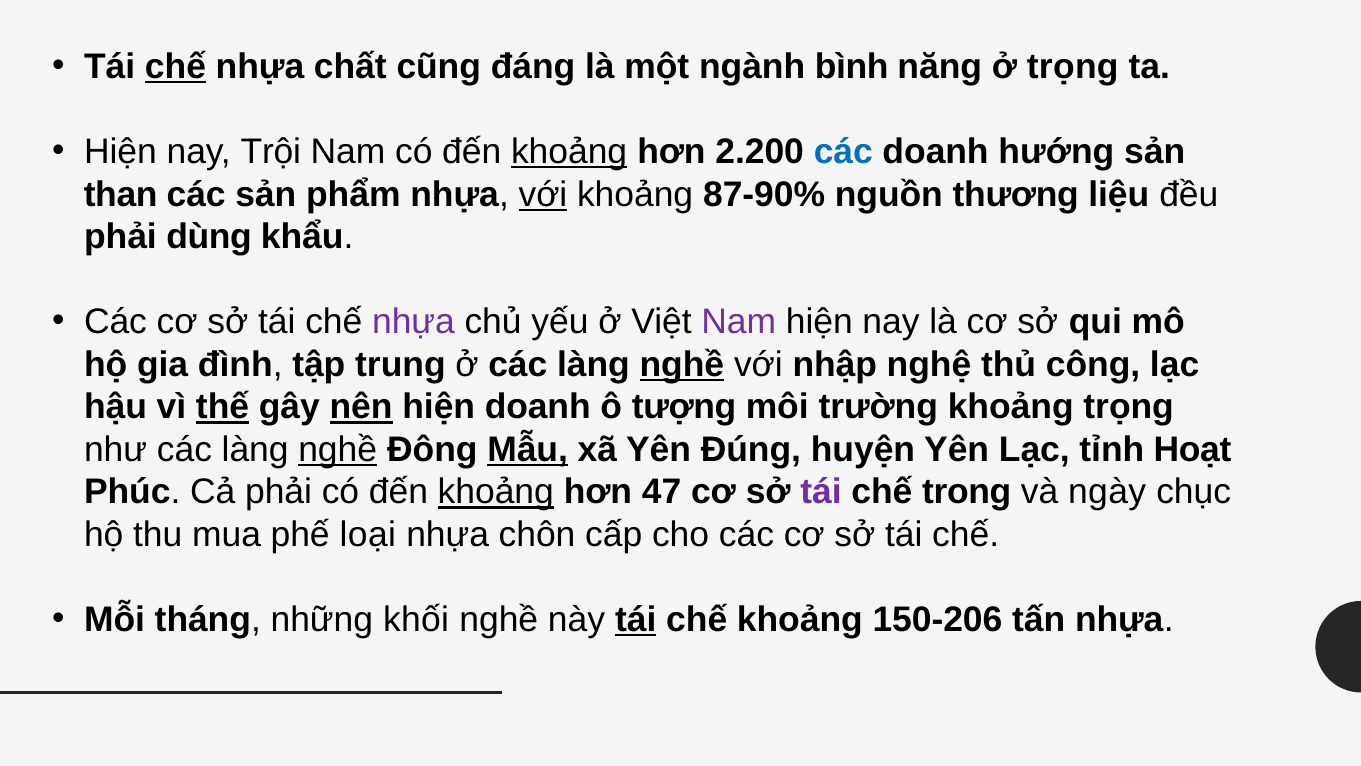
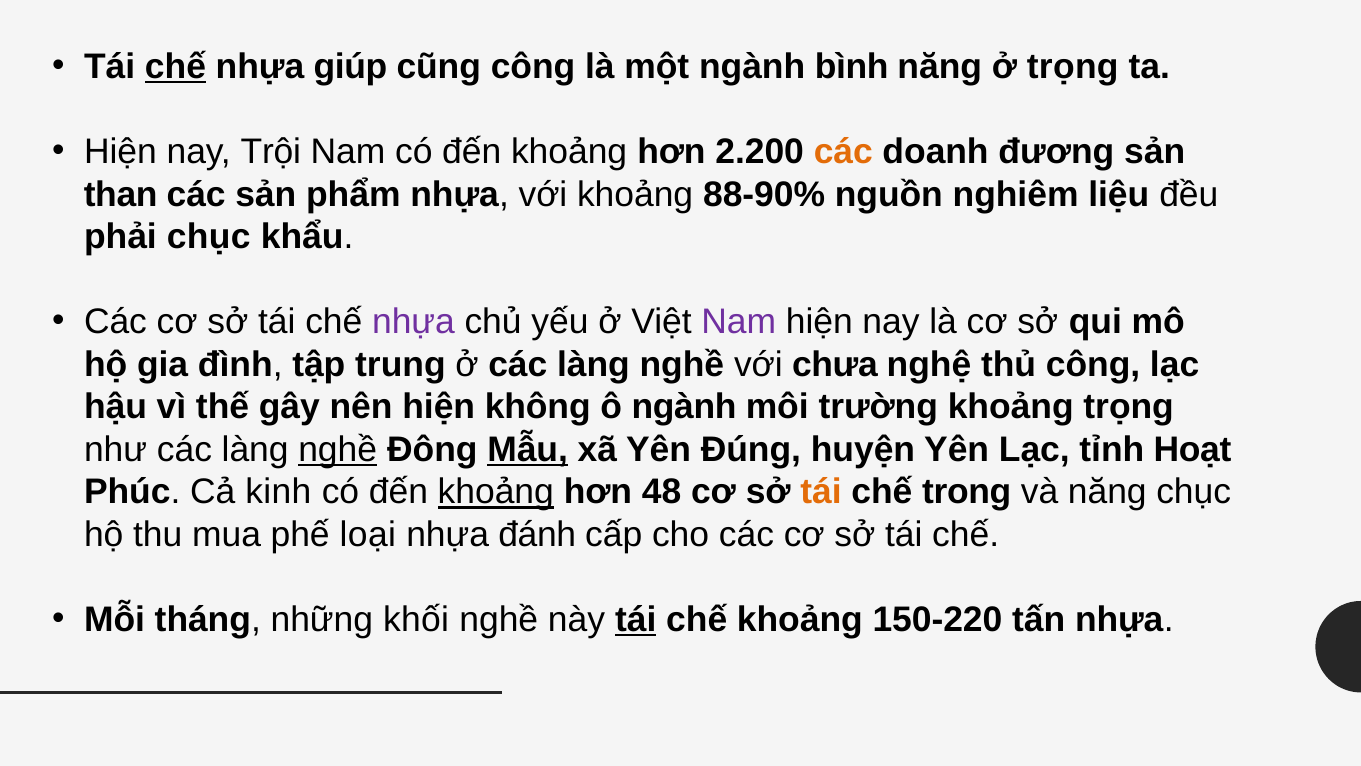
chất: chất -> giúp
cũng đáng: đáng -> công
khoảng at (569, 152) underline: present -> none
các at (843, 152) colour: blue -> orange
hướng: hướng -> đương
với at (543, 194) underline: present -> none
87-90%: 87-90% -> 88-90%
thương: thương -> nghiêm
phải dùng: dùng -> chục
nghề at (682, 364) underline: present -> none
nhập: nhập -> chưa
thế underline: present -> none
nên underline: present -> none
hiện doanh: doanh -> không
ô tượng: tượng -> ngành
Cả phải: phải -> kinh
47: 47 -> 48
tái at (821, 492) colour: purple -> orange
và ngày: ngày -> năng
chôn: chôn -> đánh
150-206: 150-206 -> 150-220
